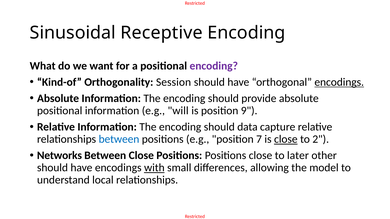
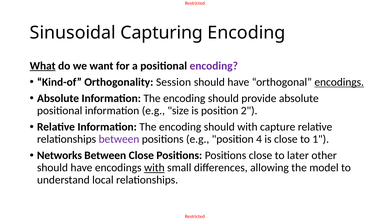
Receptive: Receptive -> Capturing
What underline: none -> present
will: will -> size
9: 9 -> 2
should data: data -> with
between at (119, 139) colour: blue -> purple
7: 7 -> 4
close at (286, 139) underline: present -> none
2: 2 -> 1
